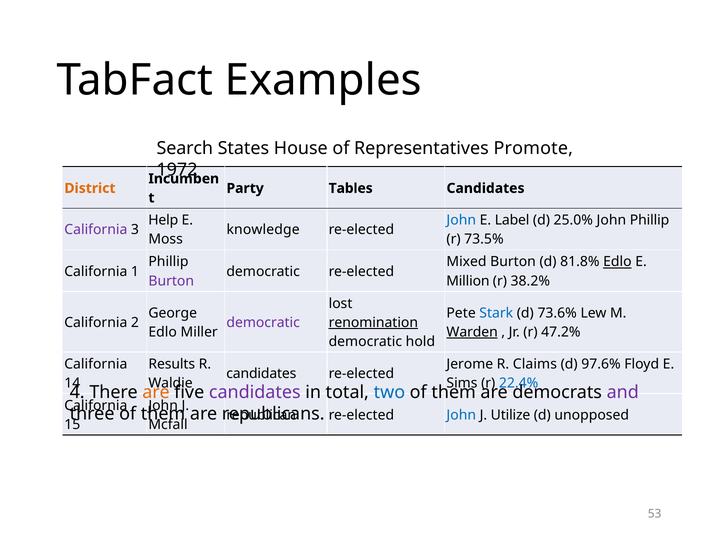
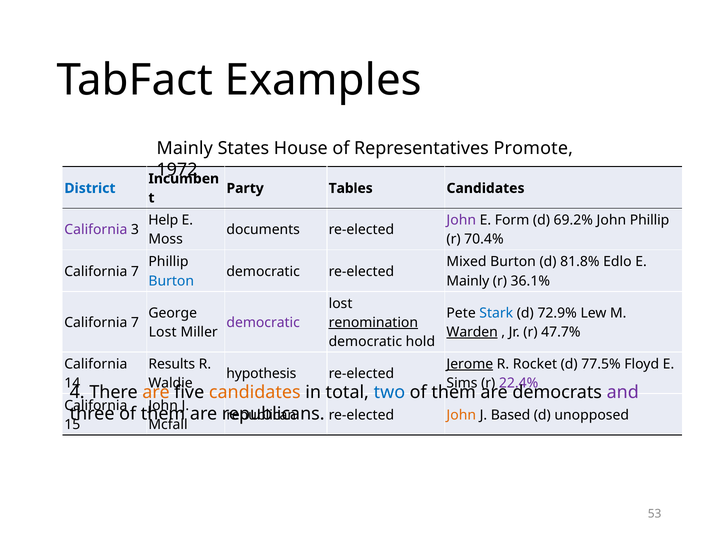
Search at (185, 148): Search -> Mainly
District colour: orange -> blue
John at (461, 220) colour: blue -> purple
Label: Label -> Form
25.0%: 25.0% -> 69.2%
knowledge: knowledge -> documents
73.5%: 73.5% -> 70.4%
Edlo at (617, 262) underline: present -> none
1 at (135, 271): 1 -> 7
Burton at (171, 281) colour: purple -> blue
Million at (468, 281): Million -> Mainly
38.2%: 38.2% -> 36.1%
73.6%: 73.6% -> 72.9%
2 at (135, 322): 2 -> 7
Edlo at (163, 332): Edlo -> Lost
47.2%: 47.2% -> 47.7%
Jerome underline: none -> present
Claims: Claims -> Rocket
97.6%: 97.6% -> 77.5%
candidates at (261, 373): candidates -> hypothesis
22.4% colour: blue -> purple
candidates at (255, 392) colour: purple -> orange
John at (461, 415) colour: blue -> orange
Utilize: Utilize -> Based
